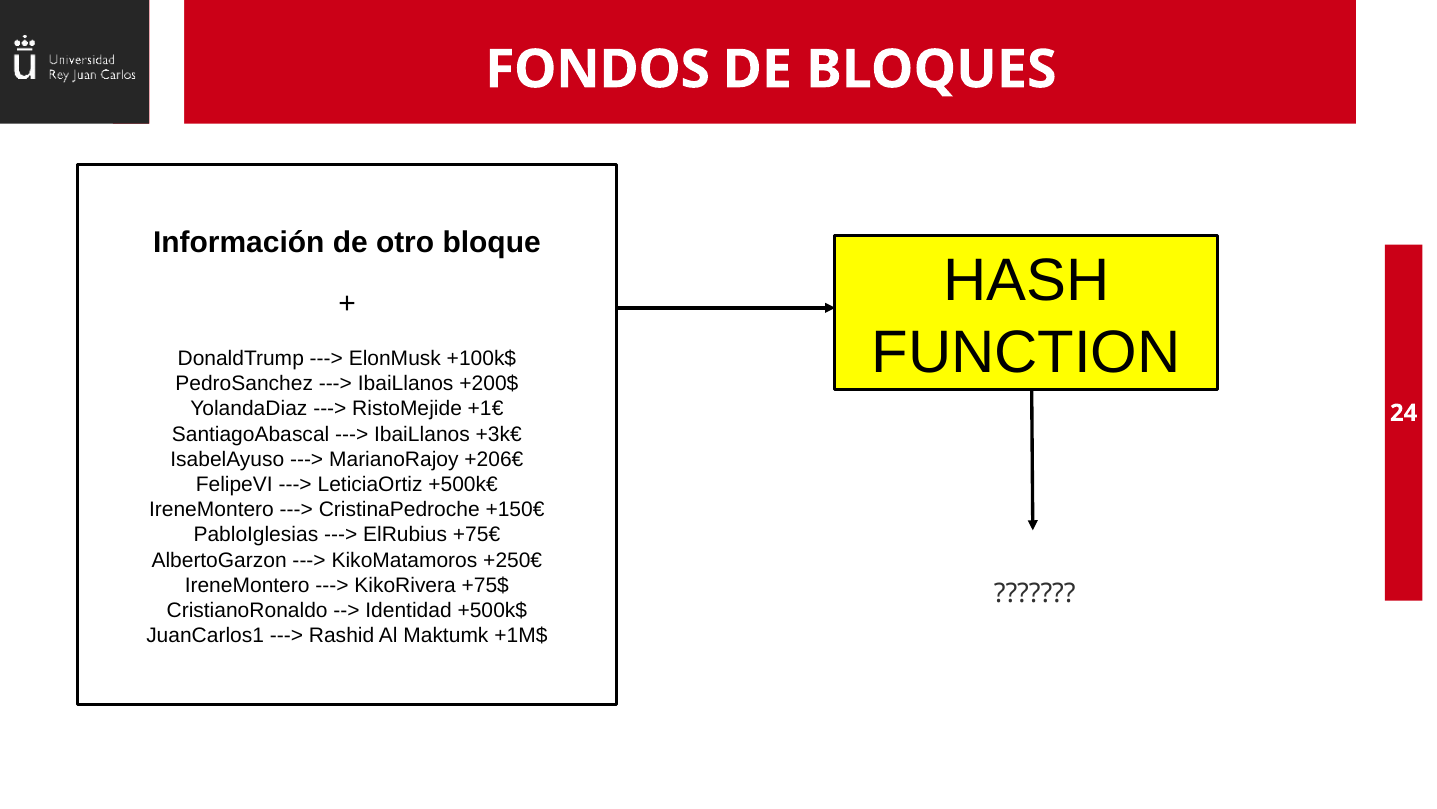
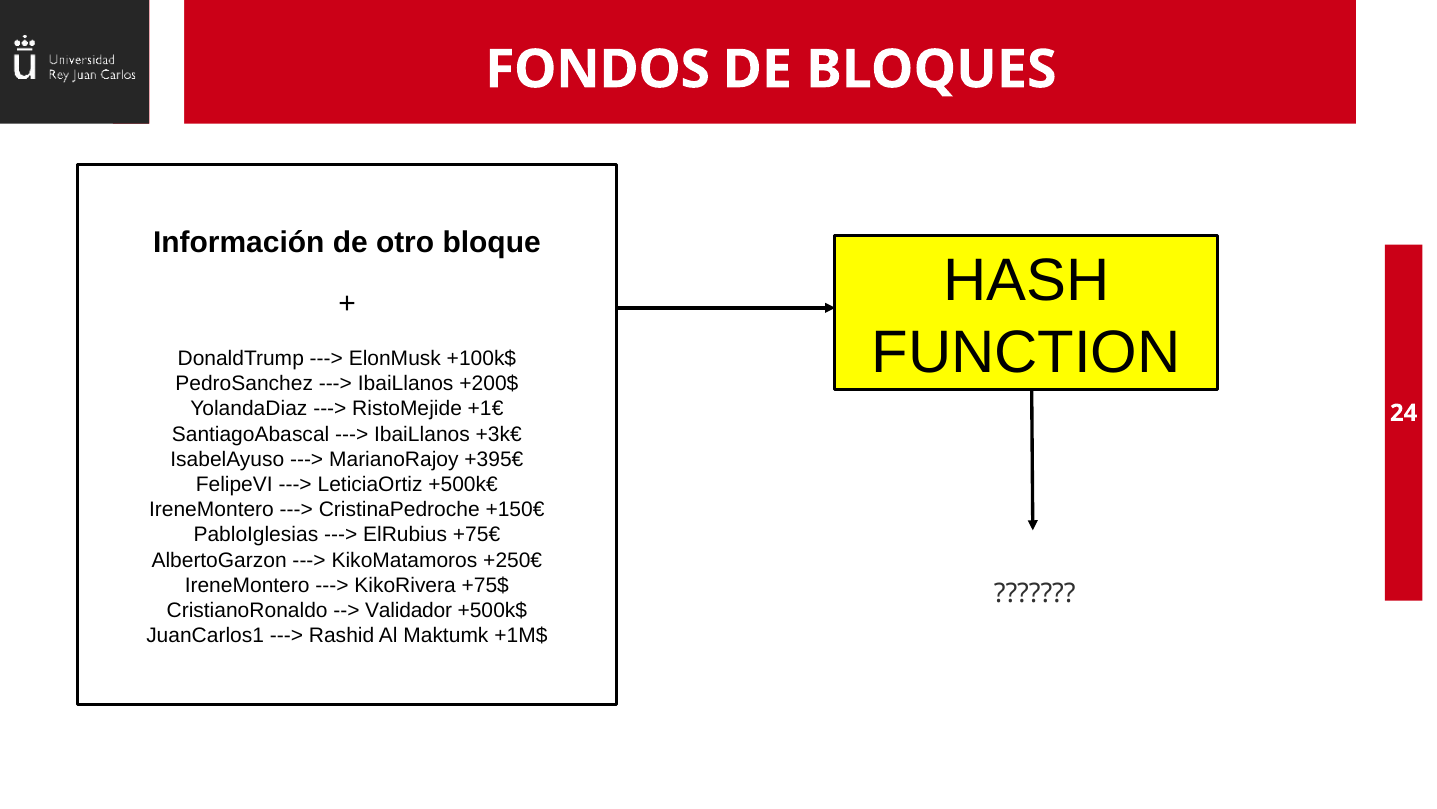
+206€: +206€ -> +395€
Identidad: Identidad -> Validador
